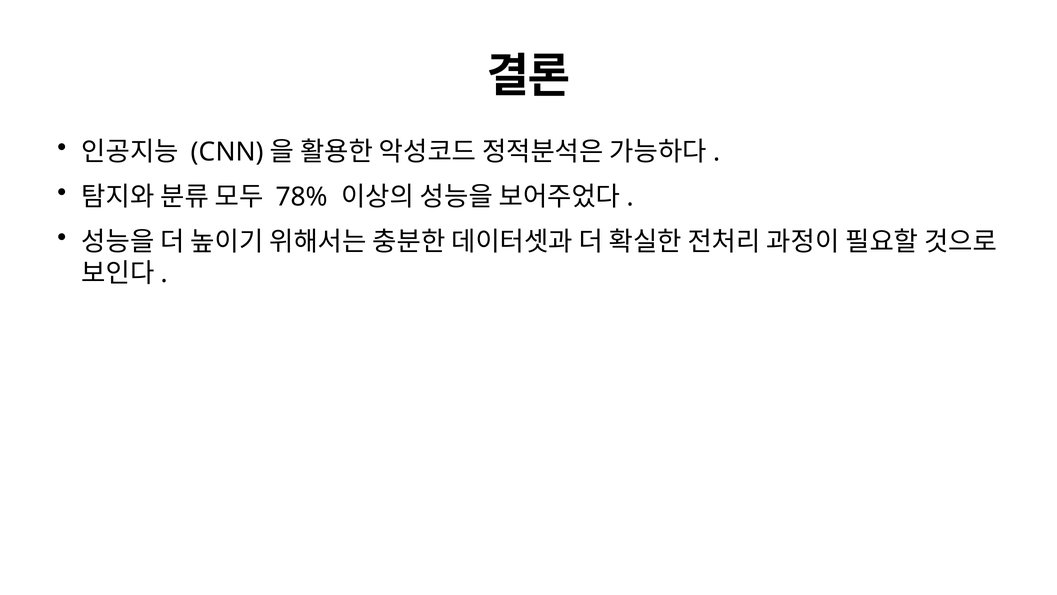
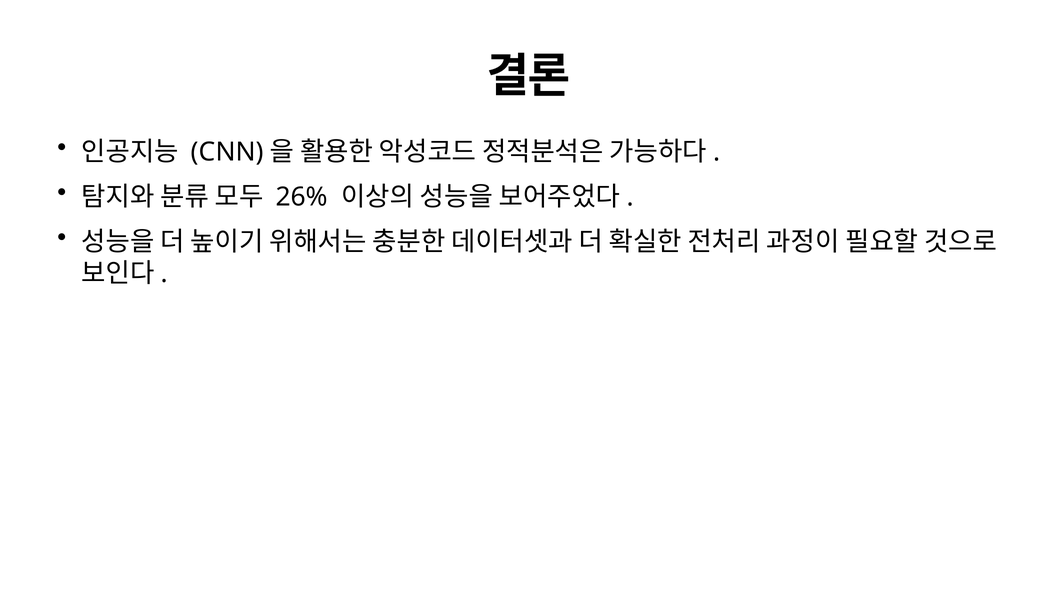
78%: 78% -> 26%
